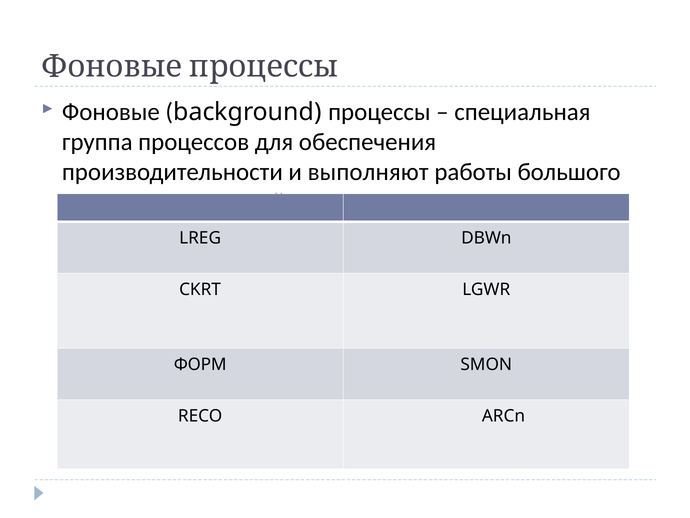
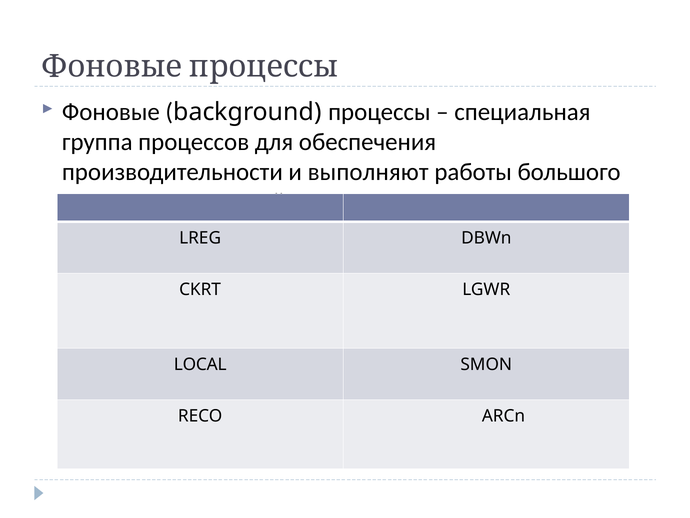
ФОРМ: ФОРМ -> LOCAL
